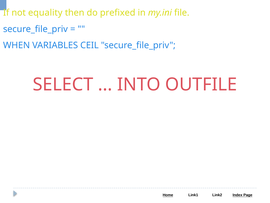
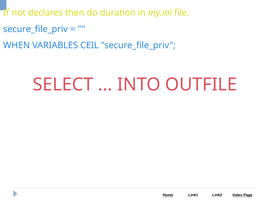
equality: equality -> declares
prefixed: prefixed -> duration
